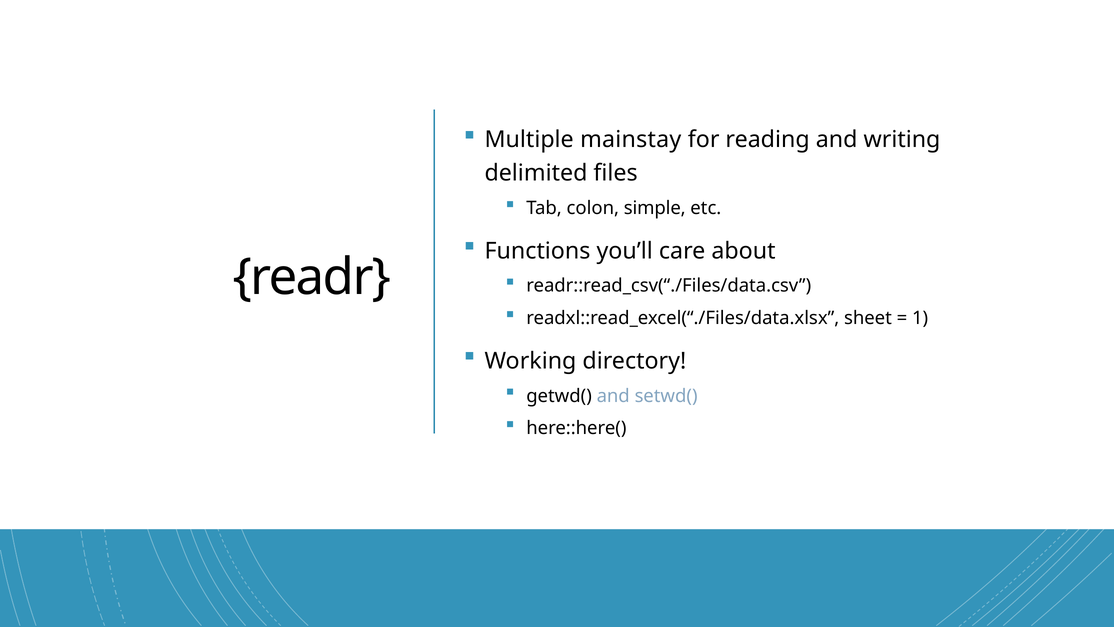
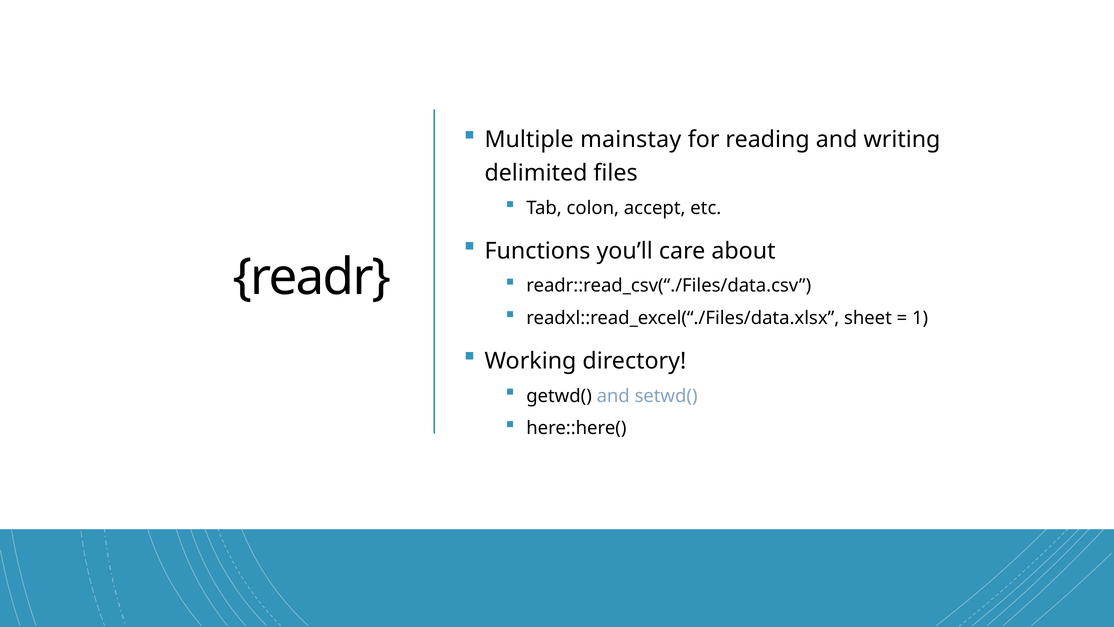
simple: simple -> accept
